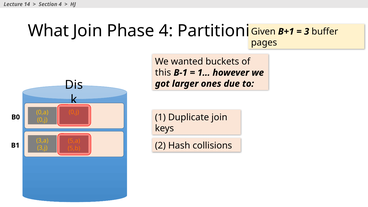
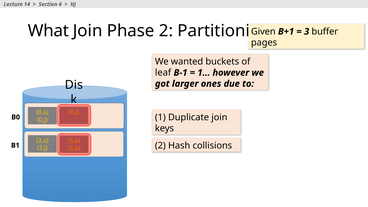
Phase 4: 4 -> 2
this: this -> leaf
